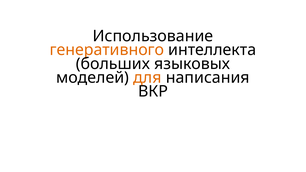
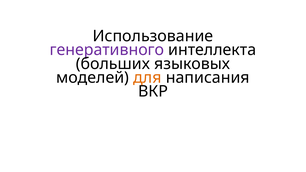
генеративного colour: orange -> purple
